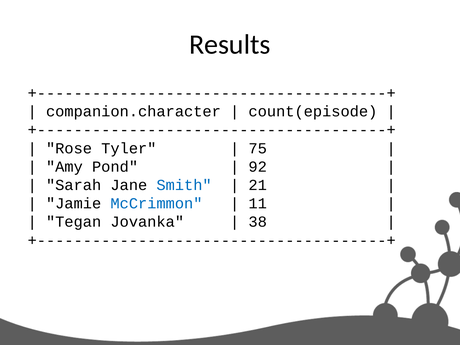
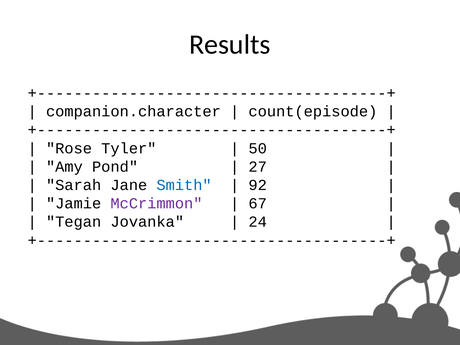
75: 75 -> 50
92: 92 -> 27
21: 21 -> 92
McCrimmon colour: blue -> purple
11: 11 -> 67
38: 38 -> 24
